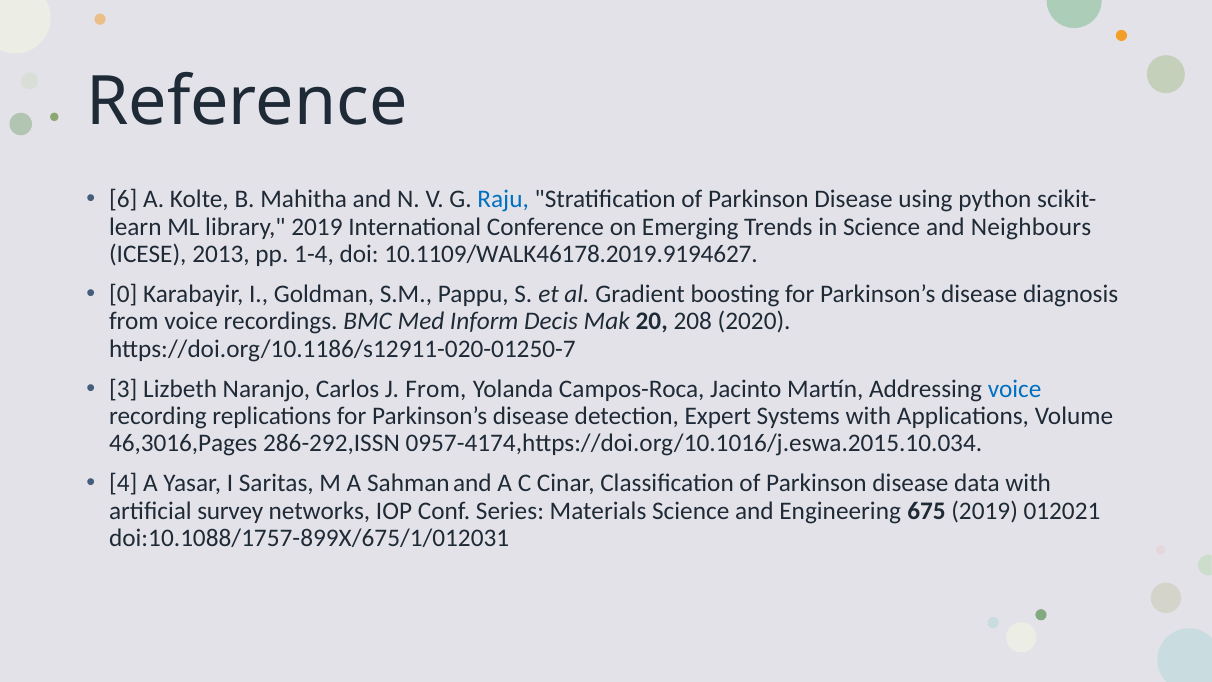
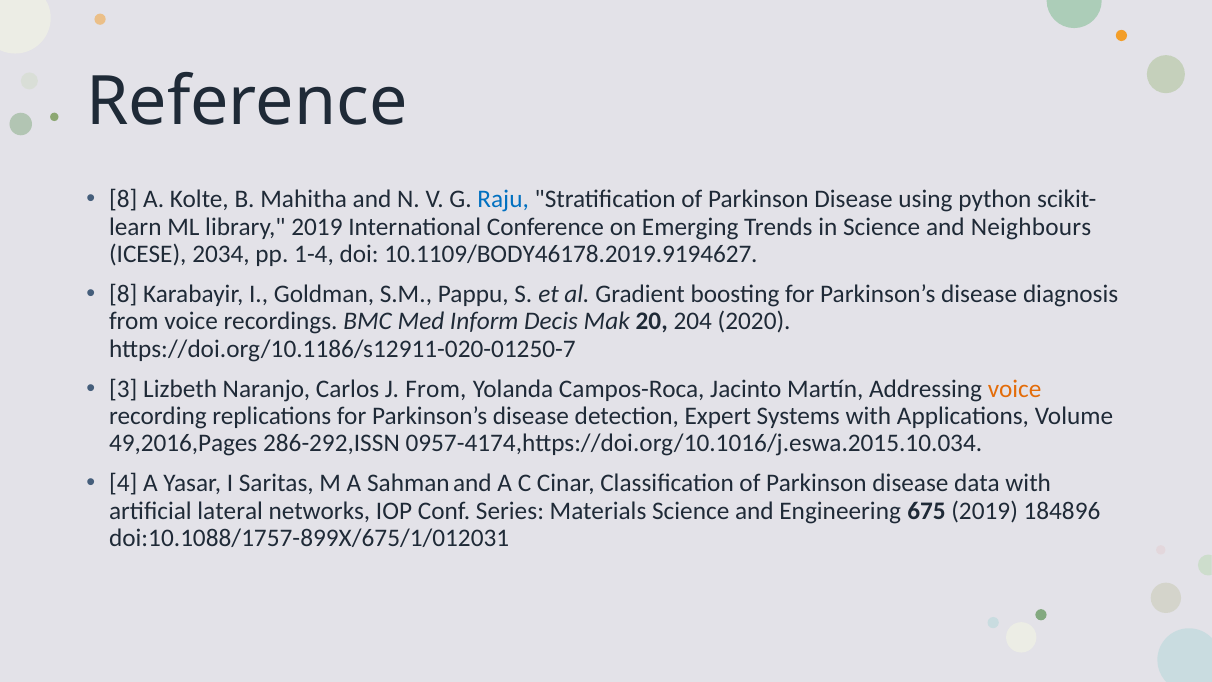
6 at (123, 200): 6 -> 8
2013: 2013 -> 2034
10.1109/WALK46178.2019.9194627: 10.1109/WALK46178.2019.9194627 -> 10.1109/BODY46178.2019.9194627
0 at (123, 294): 0 -> 8
208: 208 -> 204
voice at (1015, 389) colour: blue -> orange
46,3016,Pages: 46,3016,Pages -> 49,2016,Pages
survey: survey -> lateral
012021: 012021 -> 184896
